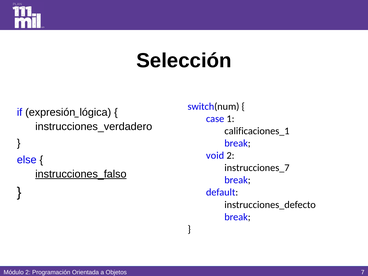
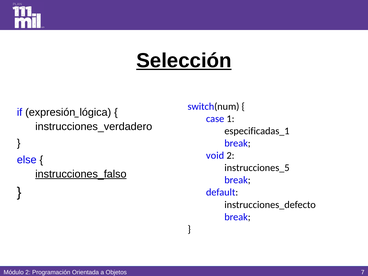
Selección underline: none -> present
calificaciones_1: calificaciones_1 -> especificadas_1
instrucciones_7: instrucciones_7 -> instrucciones_5
